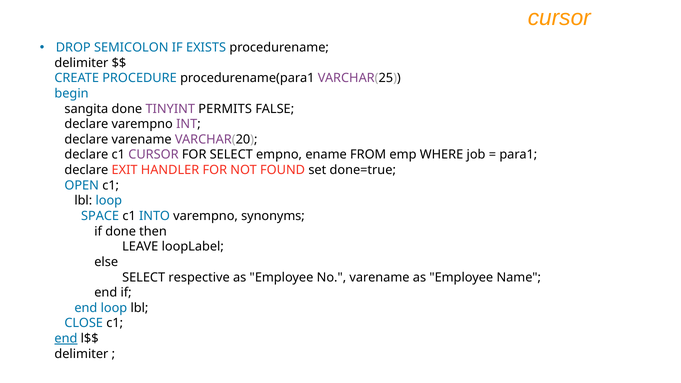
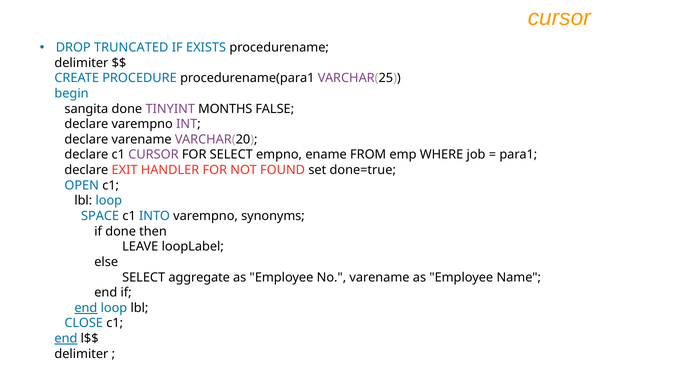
SEMICOLON: SEMICOLON -> TRUNCATED
PERMITS: PERMITS -> MONTHS
respective: respective -> aggregate
end at (86, 308) underline: none -> present
